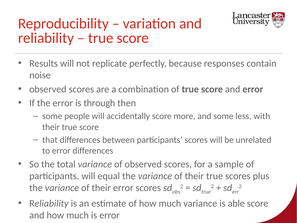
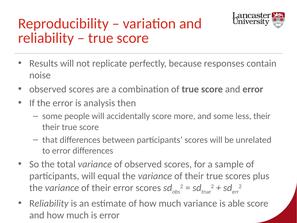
through: through -> analysis
less with: with -> their
